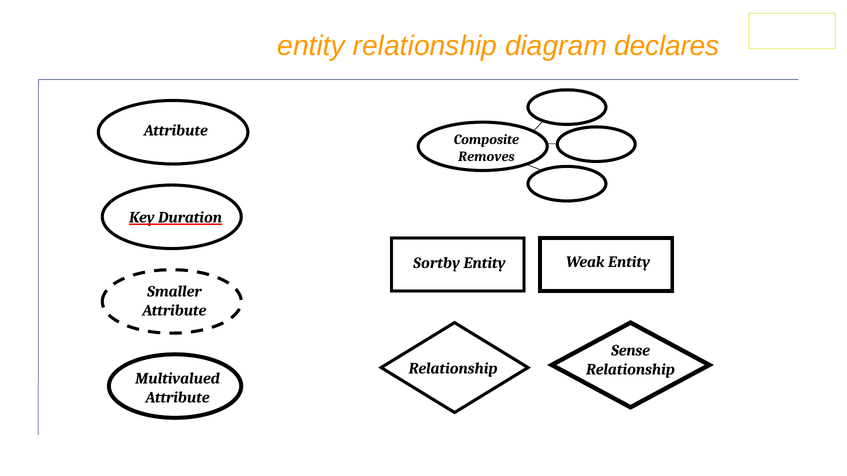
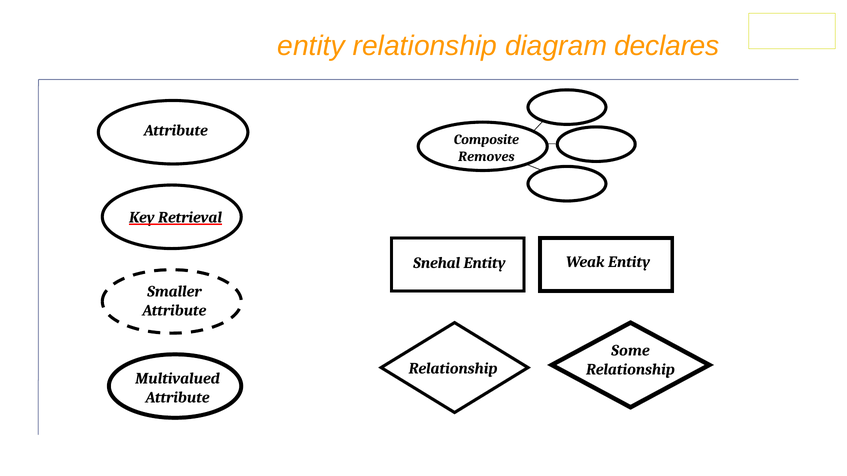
Duration: Duration -> Retrieval
Sortby: Sortby -> Snehal
Sense: Sense -> Some
